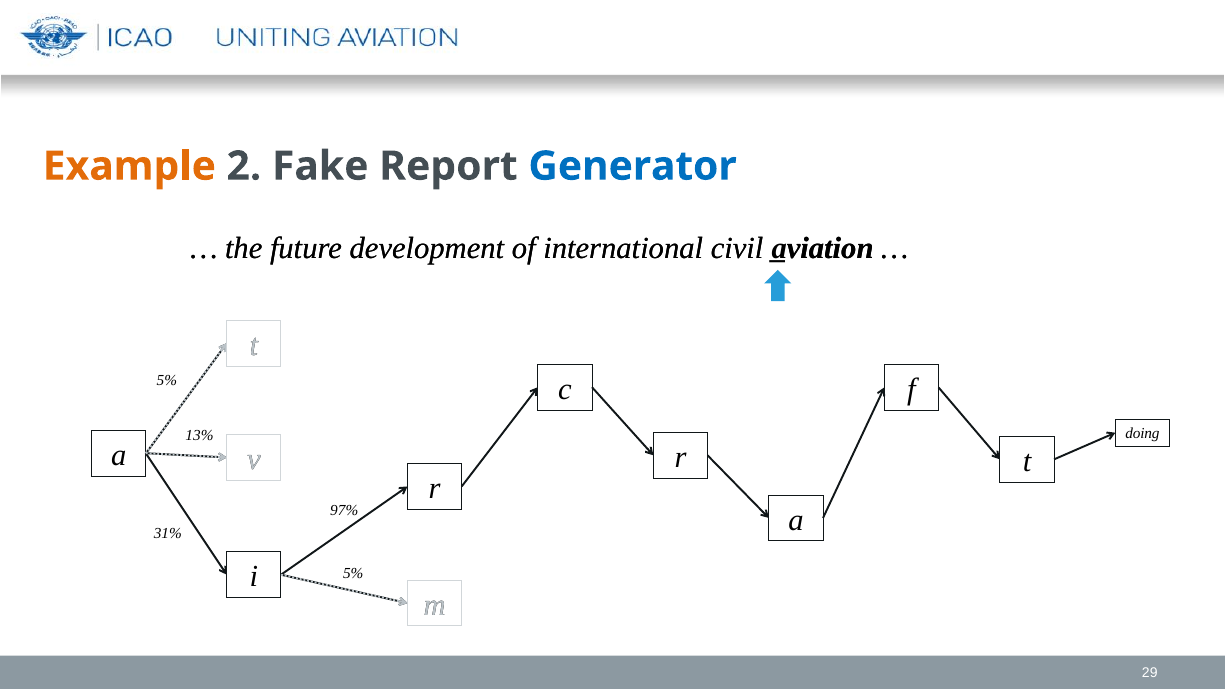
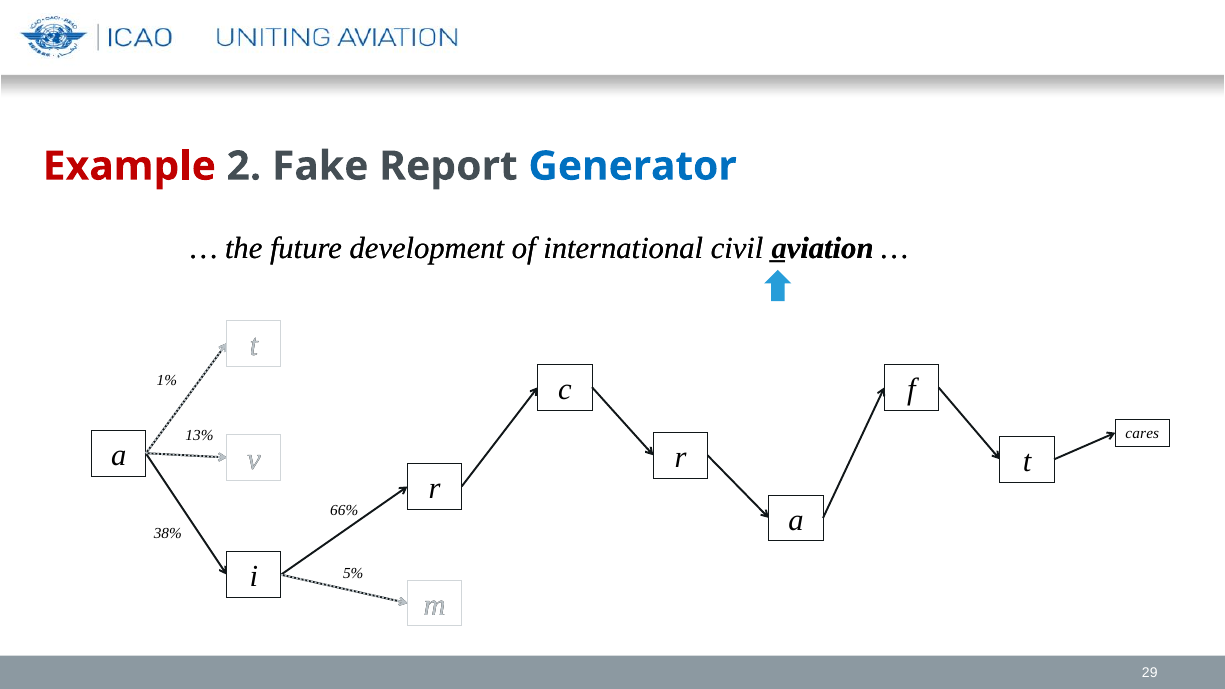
Example colour: orange -> red
5% at (167, 380): 5% -> 1%
doing: doing -> cares
97%: 97% -> 66%
31%: 31% -> 38%
